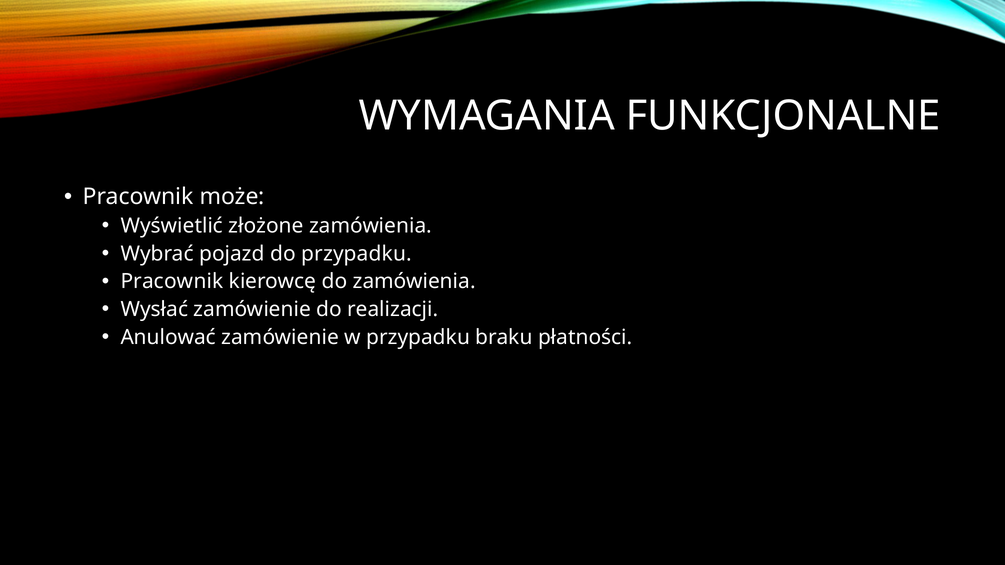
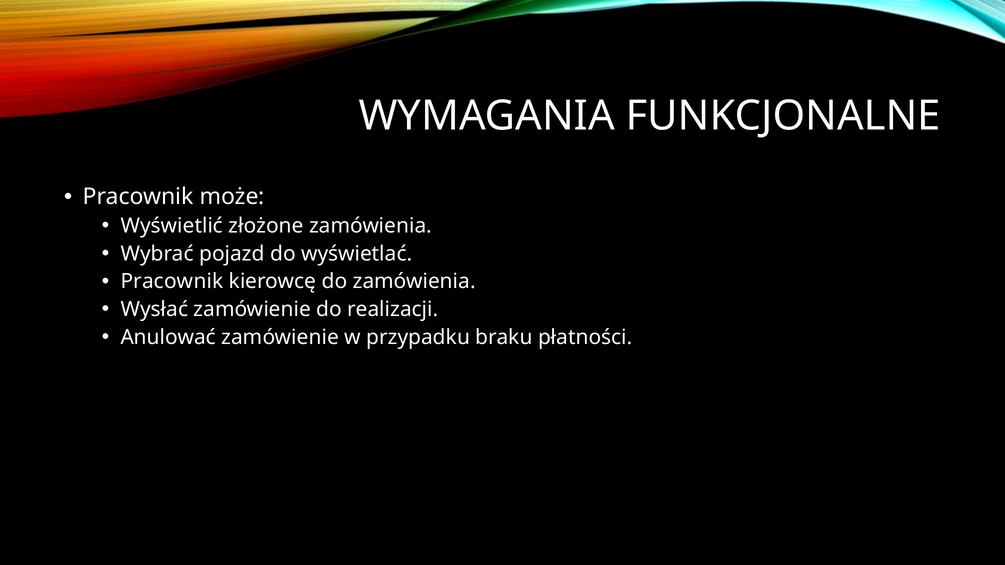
do przypadku: przypadku -> wyświetlać
